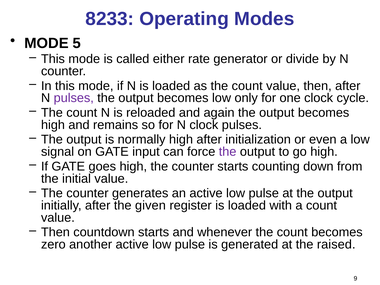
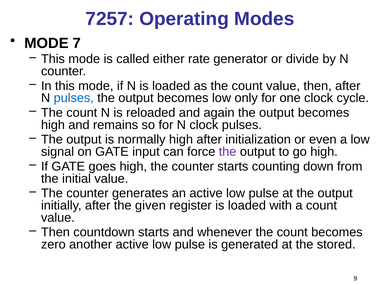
8233: 8233 -> 7257
5: 5 -> 7
pulses at (74, 98) colour: purple -> blue
raised: raised -> stored
